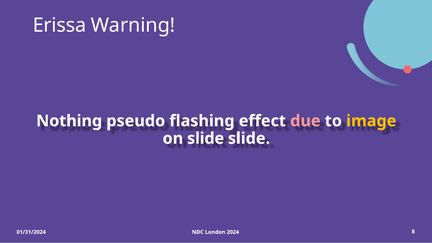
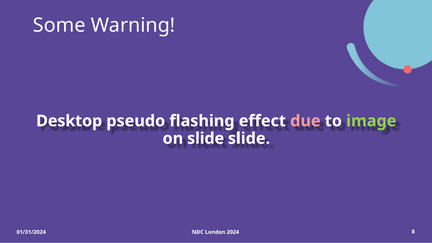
Erissa: Erissa -> Some
Nothing: Nothing -> Desktop
image colour: yellow -> light green
